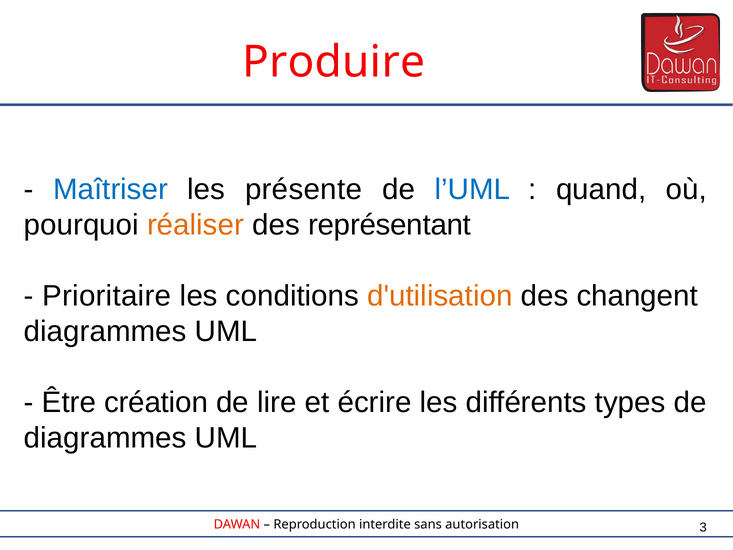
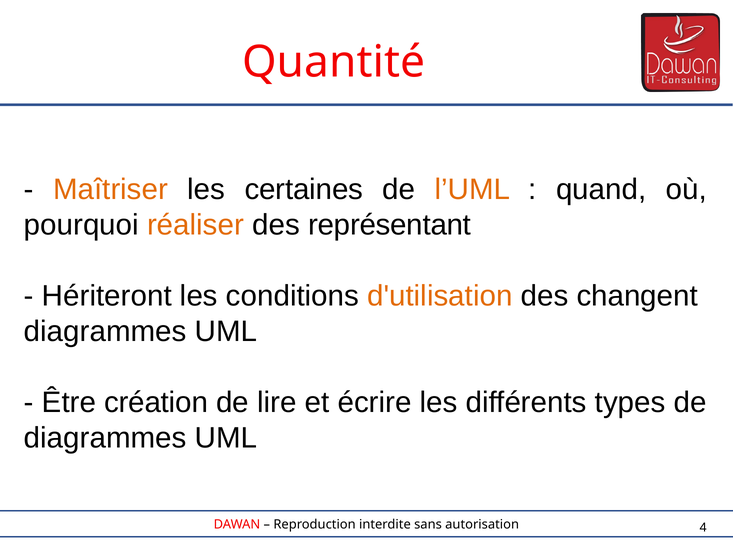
Produire: Produire -> Quantité
Maîtriser colour: blue -> orange
présente: présente -> certaines
l’UML colour: blue -> orange
Prioritaire: Prioritaire -> Hériteront
3: 3 -> 4
